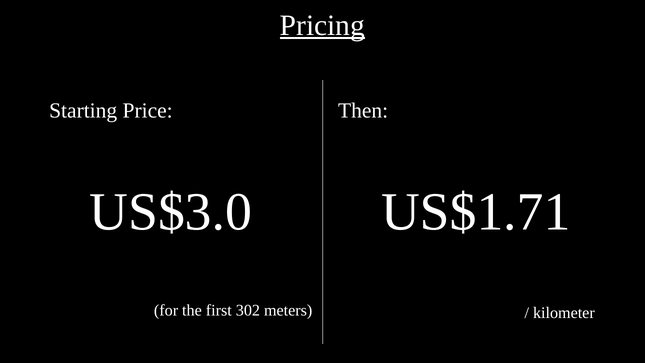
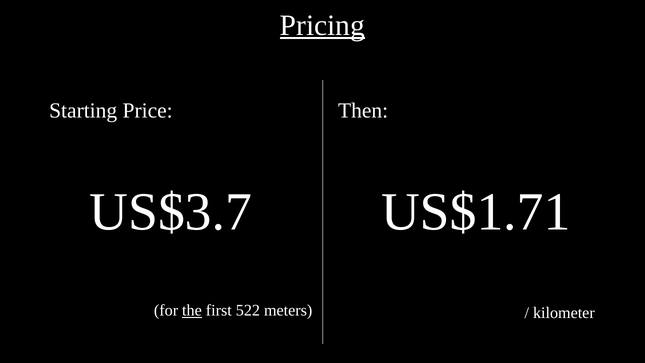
US$3.0: US$3.0 -> US$3.7
the underline: none -> present
302: 302 -> 522
